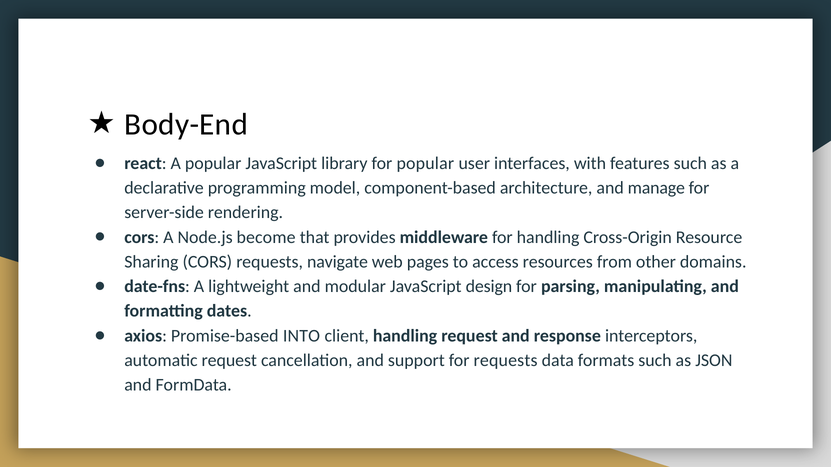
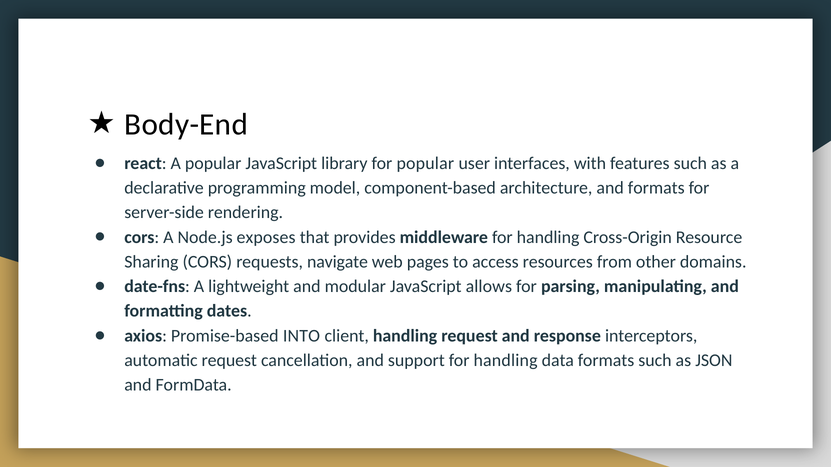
and manage: manage -> formats
become: become -> exposes
design: design -> allows
support for requests: requests -> handling
